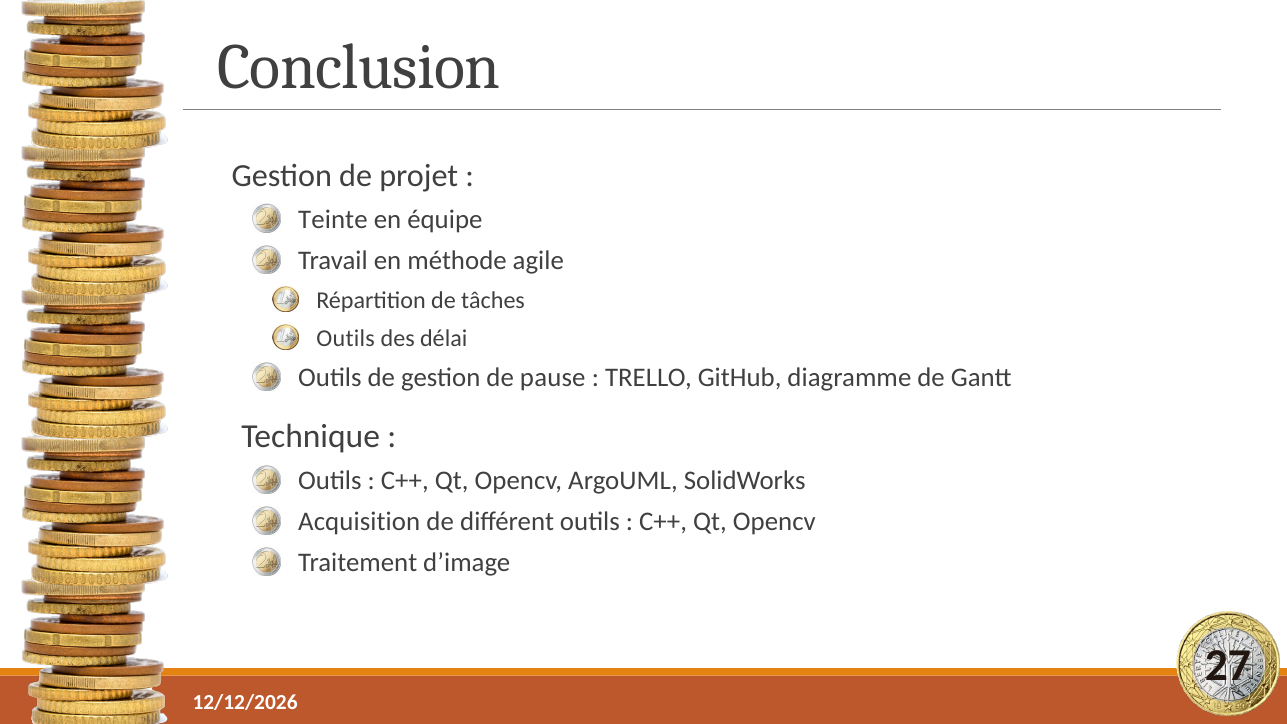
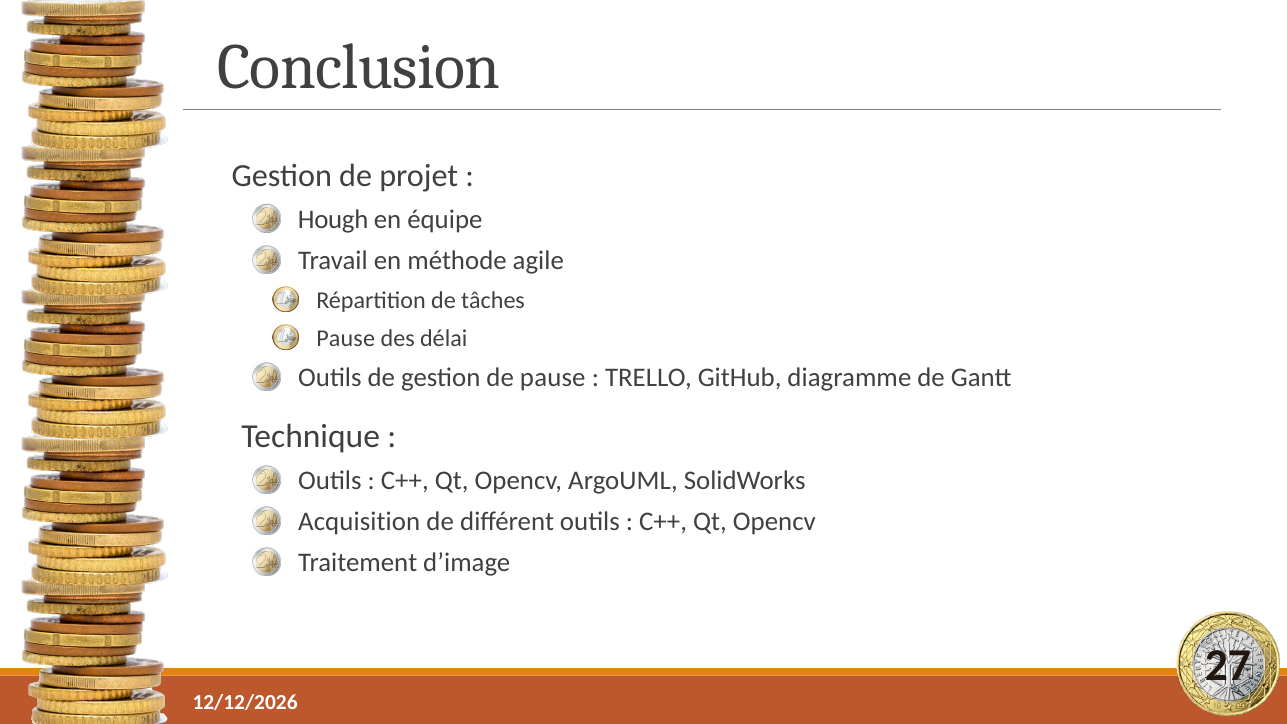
Teinte: Teinte -> Hough
Outils at (346, 338): Outils -> Pause
